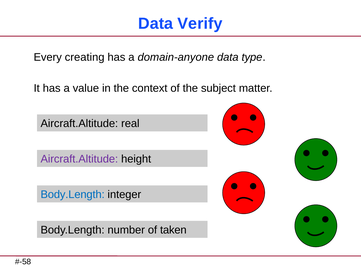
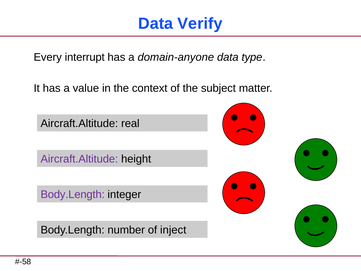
creating: creating -> interrupt
Body.Length at (73, 194) colour: blue -> purple
taken: taken -> inject
